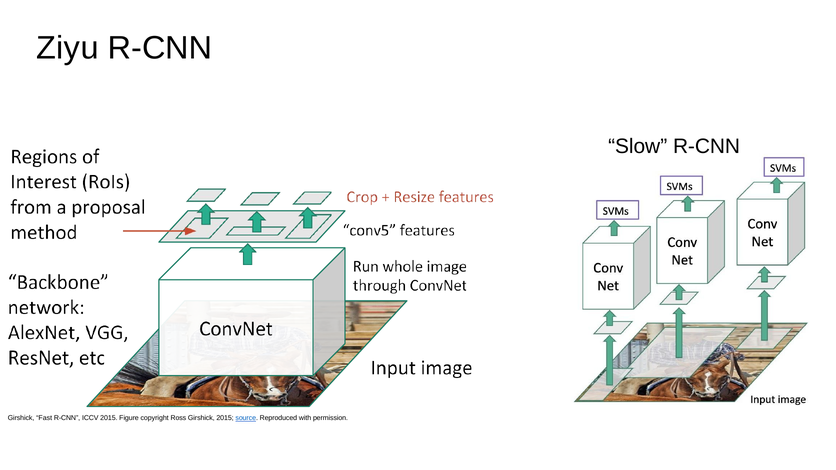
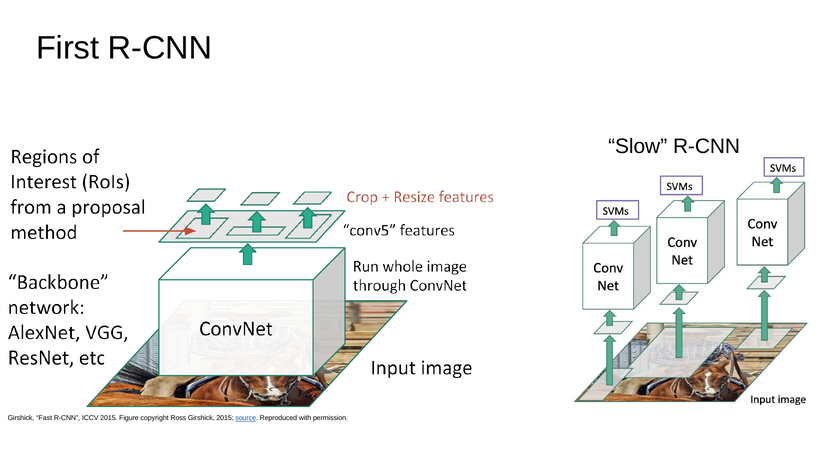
Ziyu: Ziyu -> First
